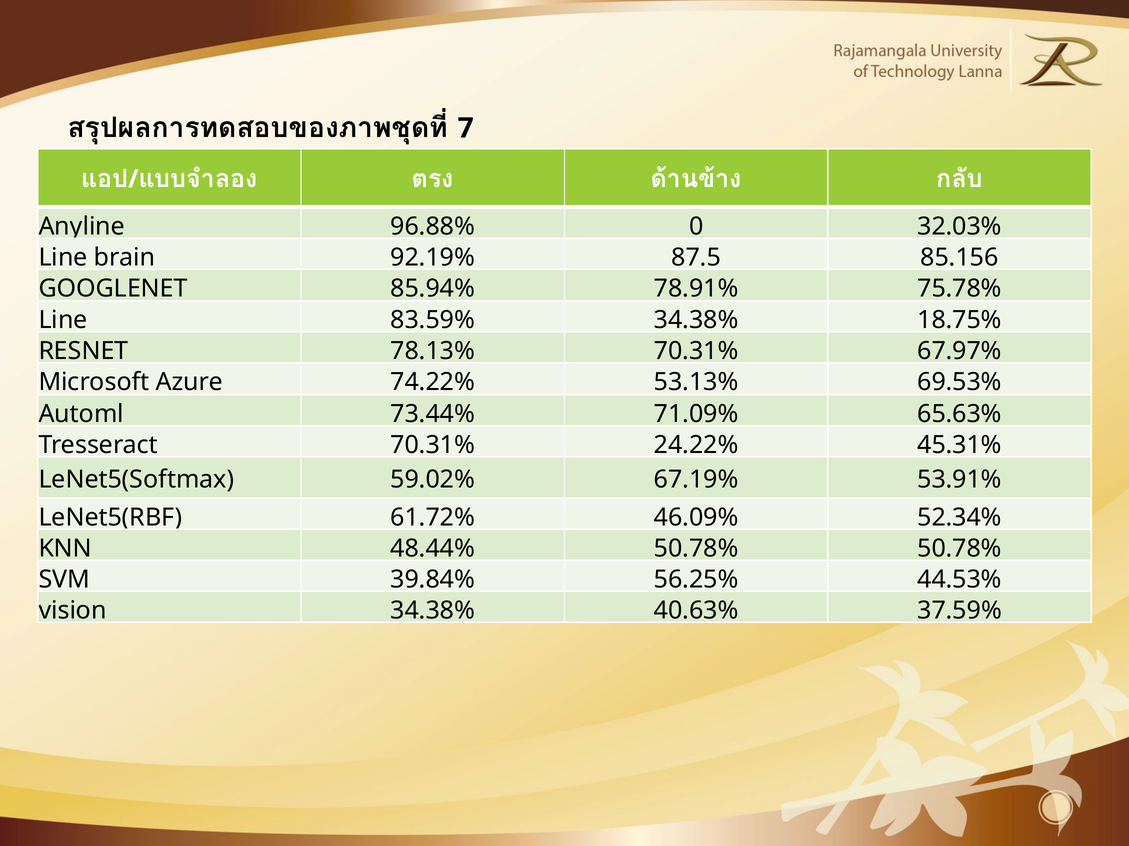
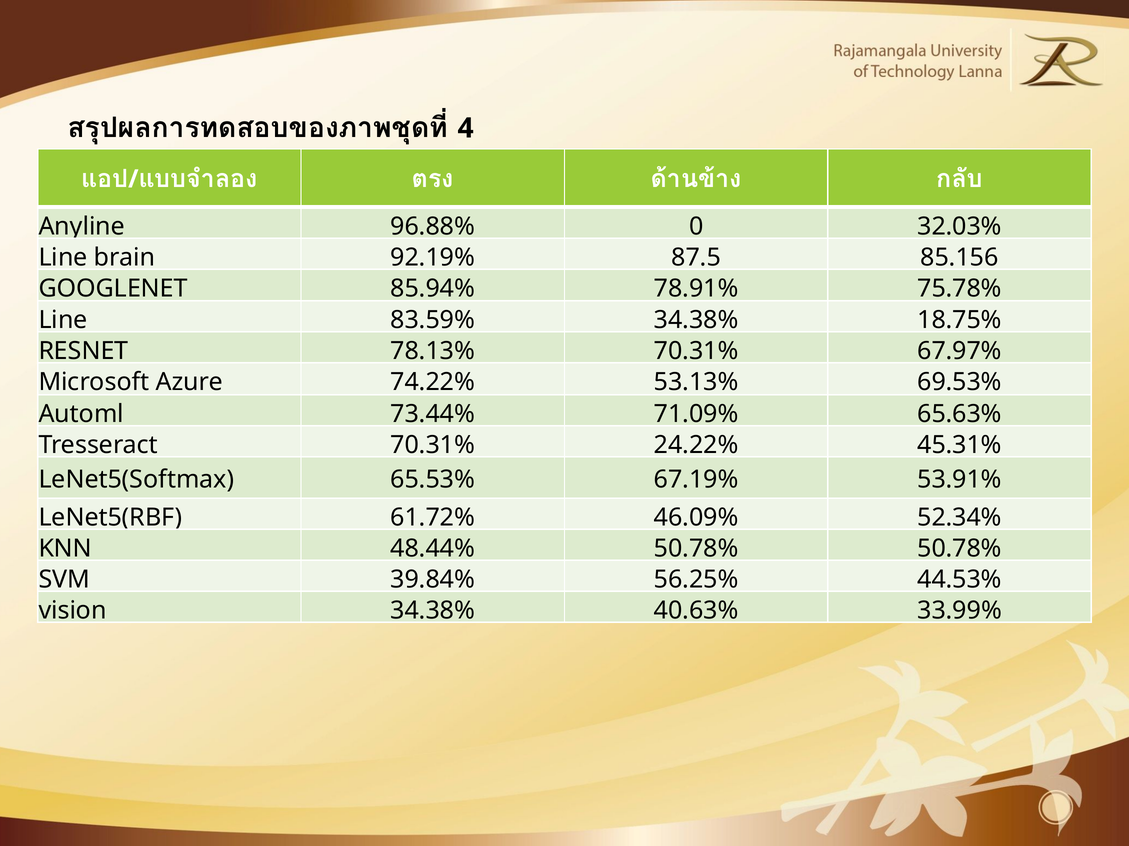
7: 7 -> 4
59.02%: 59.02% -> 65.53%
37.59%: 37.59% -> 33.99%
